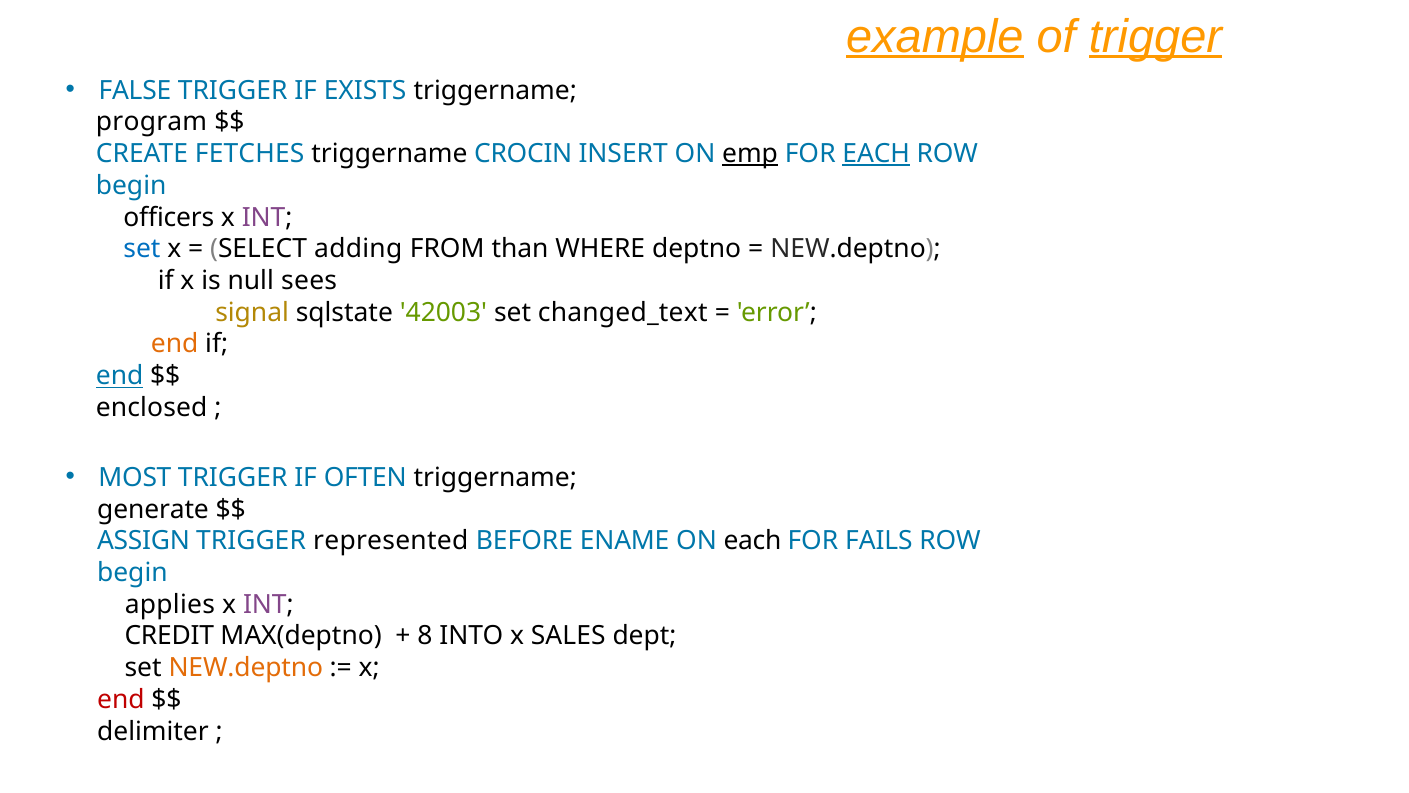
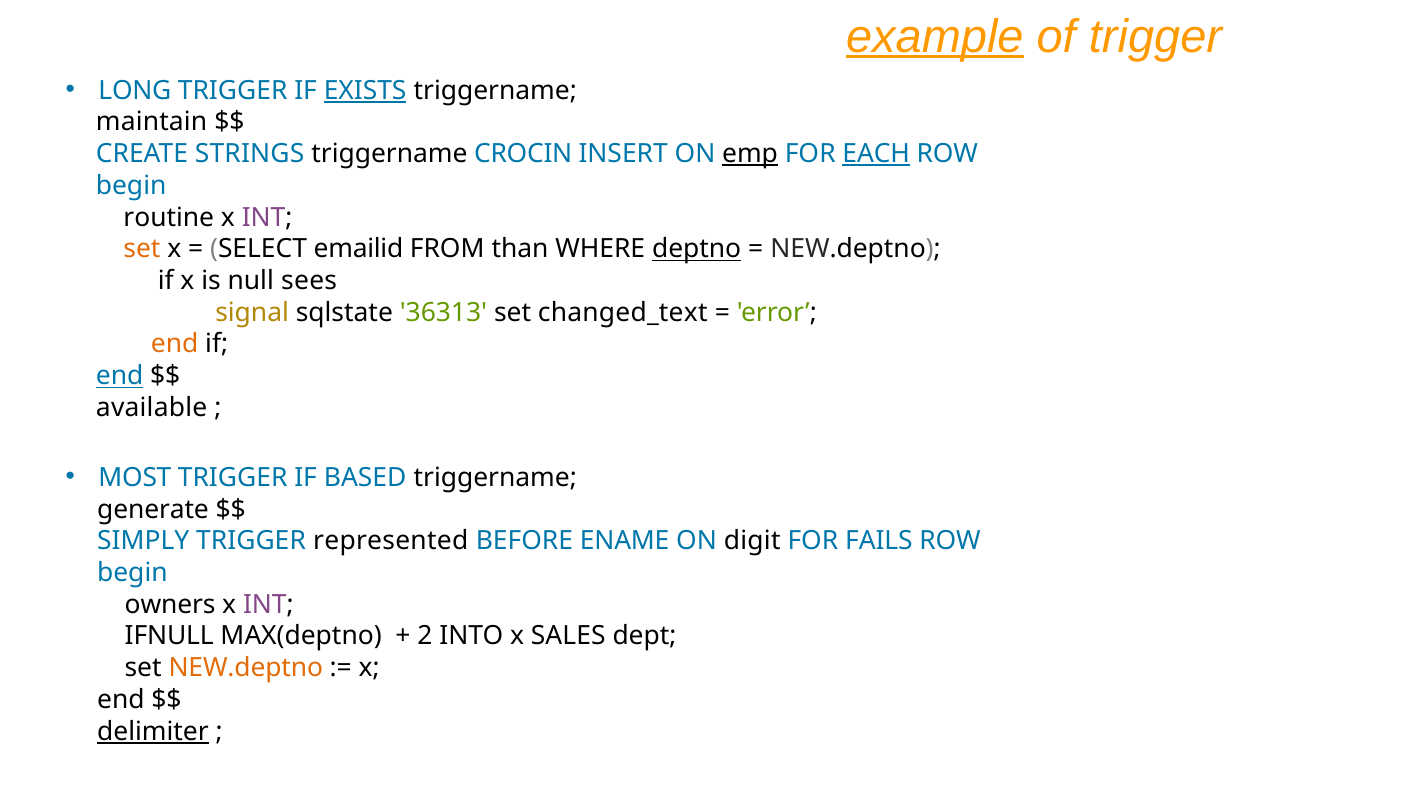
trigger at (1155, 37) underline: present -> none
FALSE: FALSE -> LONG
EXISTS underline: none -> present
program: program -> maintain
FETCHES: FETCHES -> STRINGS
officers: officers -> routine
set at (142, 249) colour: blue -> orange
adding: adding -> emailid
deptno underline: none -> present
42003: 42003 -> 36313
enclosed: enclosed -> available
OFTEN: OFTEN -> BASED
ASSIGN: ASSIGN -> SIMPLY
ON each: each -> digit
applies: applies -> owners
CREDIT: CREDIT -> IFNULL
8: 8 -> 2
end at (121, 699) colour: red -> black
delimiter underline: none -> present
